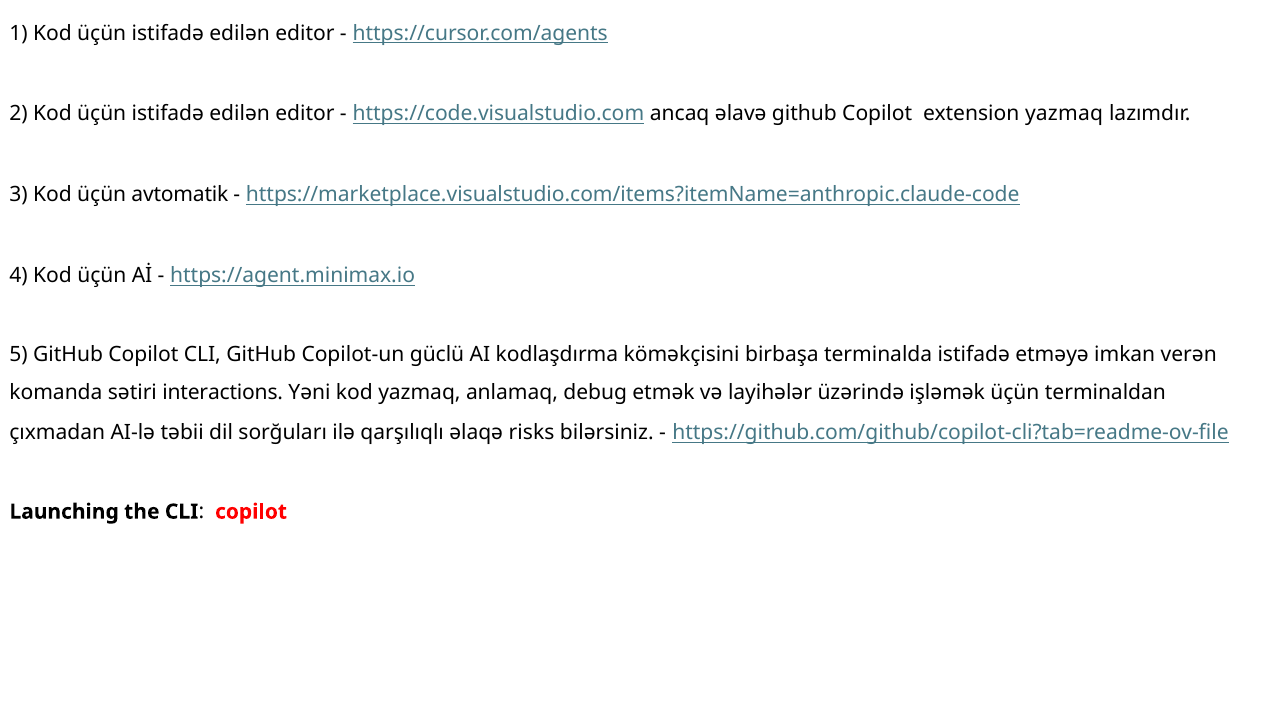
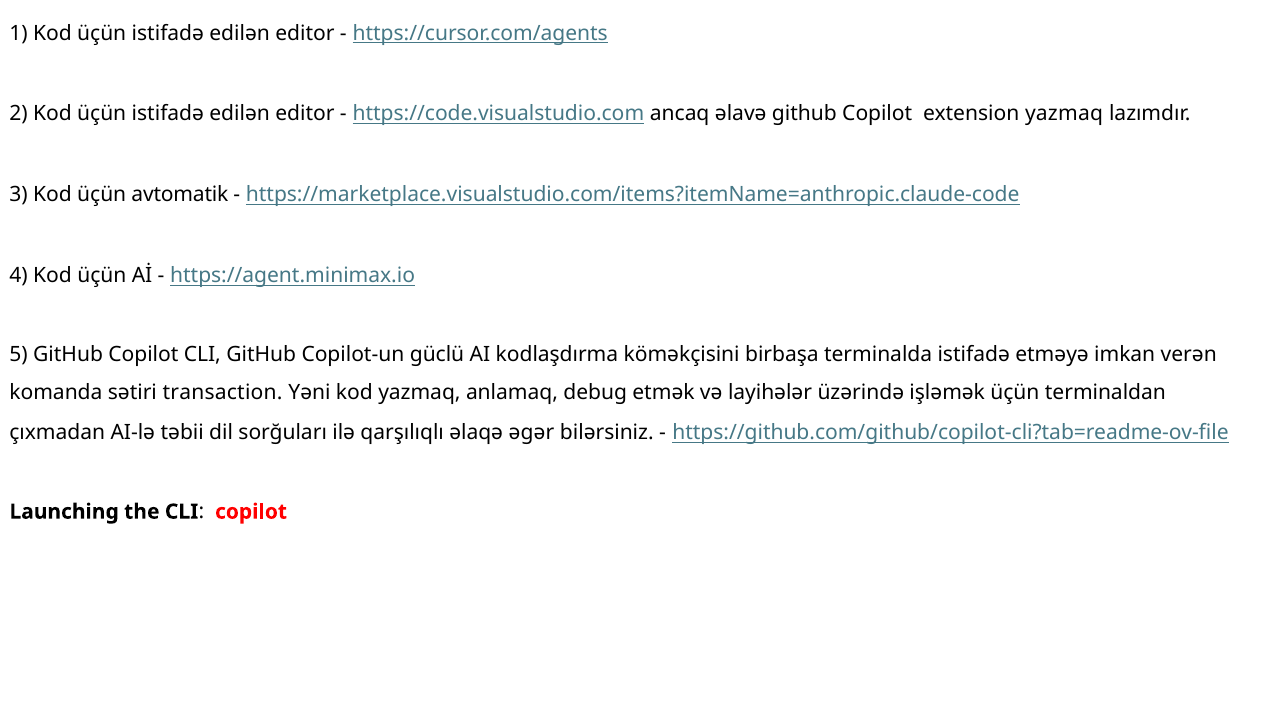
interactions: interactions -> transaction
risks: risks -> əgər
